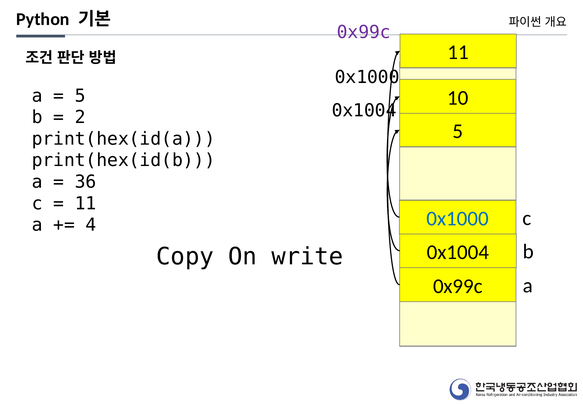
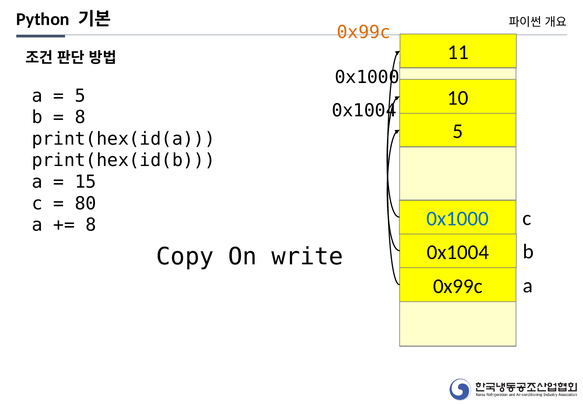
0x99c at (364, 32) colour: purple -> orange
2 at (80, 117): 2 -> 8
36: 36 -> 15
11 at (86, 203): 11 -> 80
4 at (91, 225): 4 -> 8
